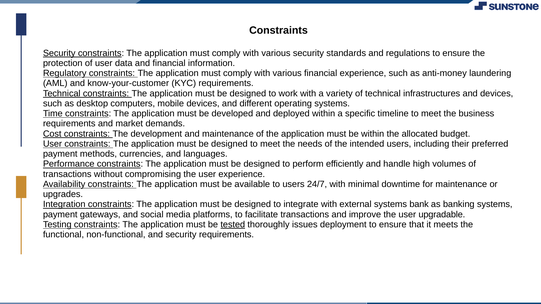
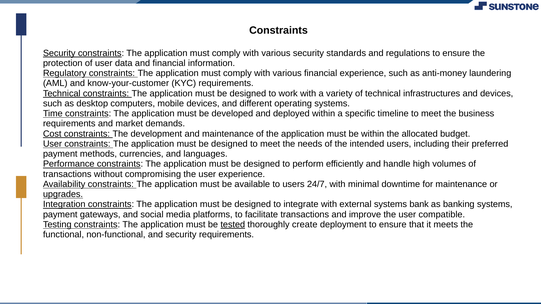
upgrades underline: none -> present
upgradable: upgradable -> compatible
issues: issues -> create
